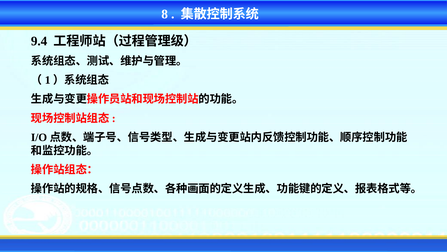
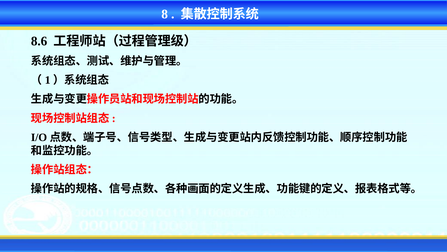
9.4: 9.4 -> 8.6
